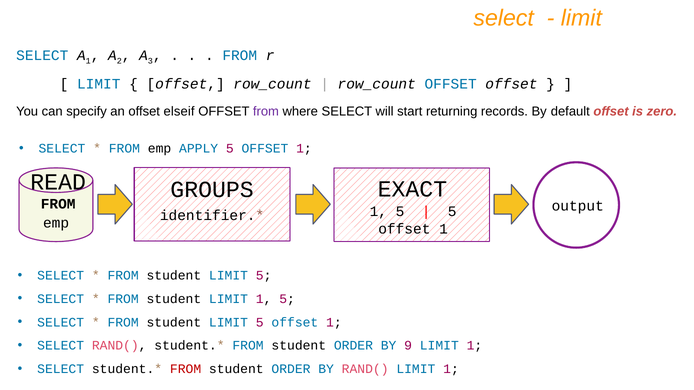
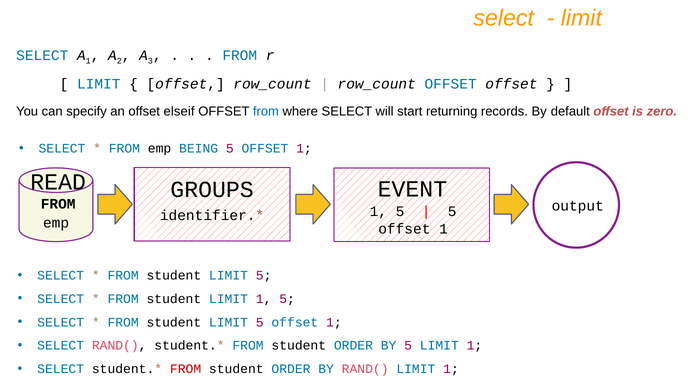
from at (266, 112) colour: purple -> blue
APPLY: APPLY -> BEING
EXACT: EXACT -> EVENT
BY 9: 9 -> 5
